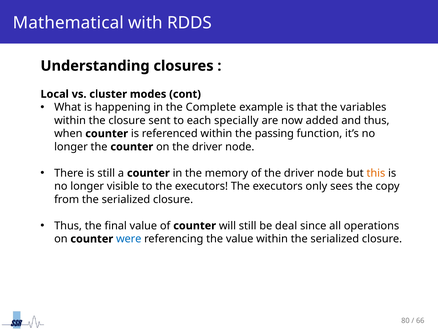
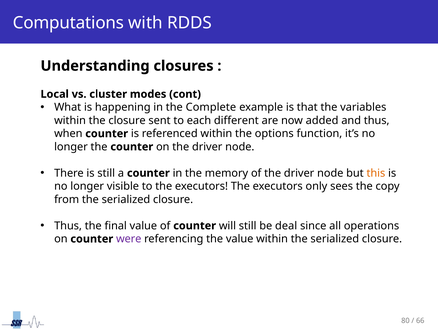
Mathematical: Mathematical -> Computations
specially: specially -> different
passing: passing -> options
were colour: blue -> purple
